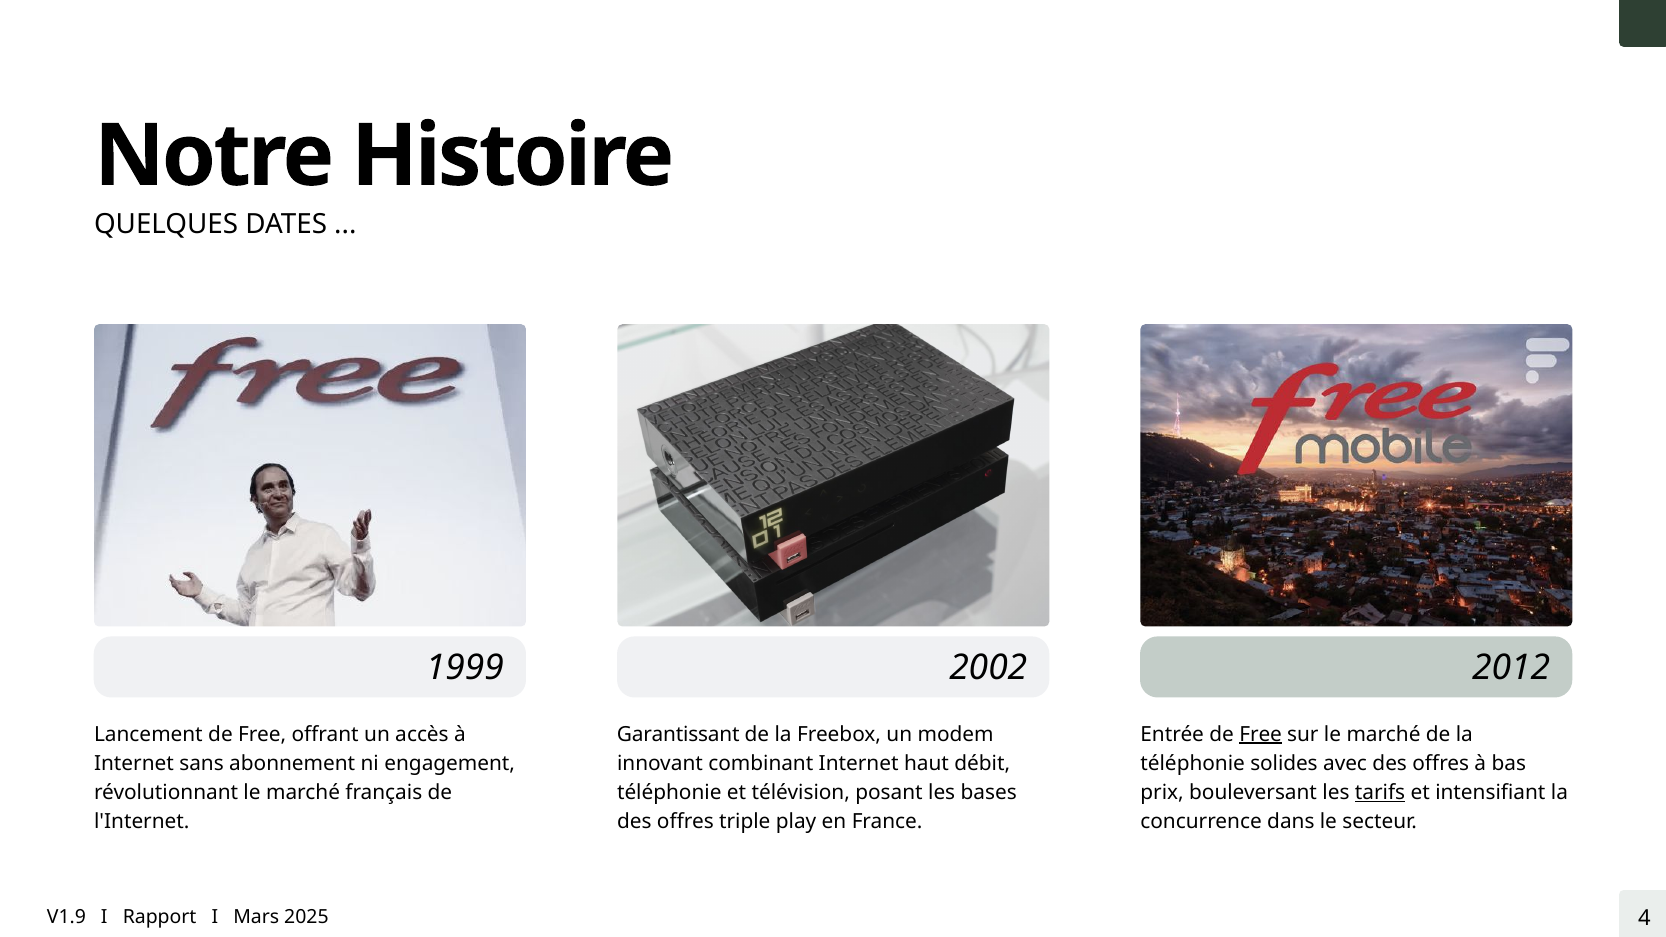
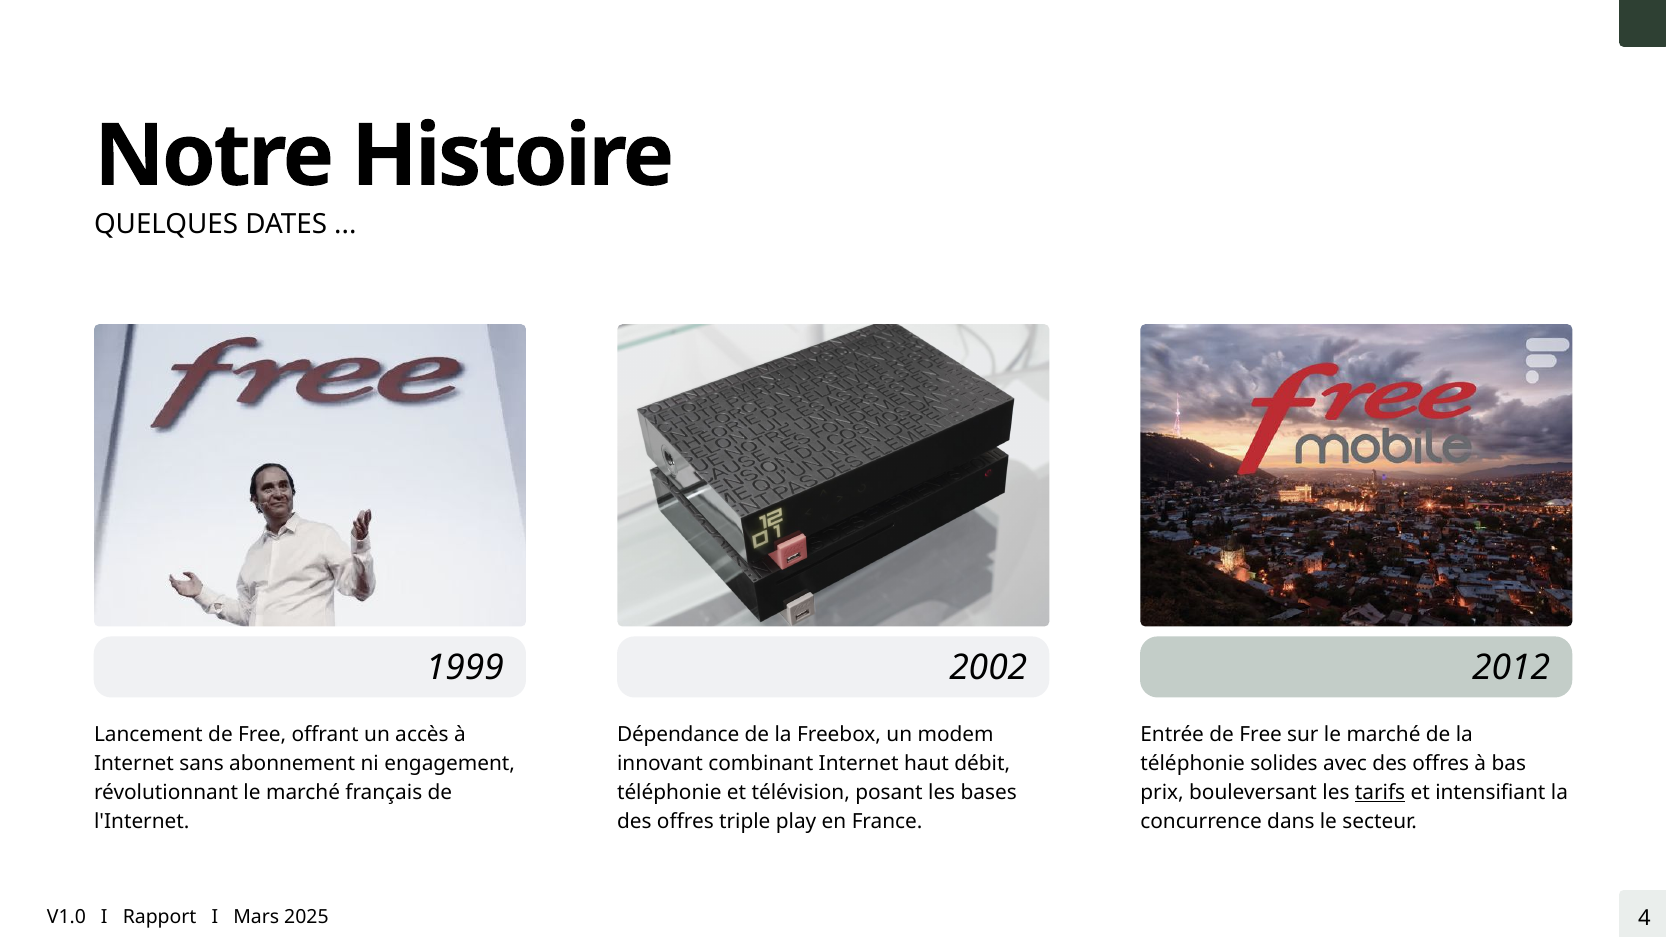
Garantissant: Garantissant -> Dépendance
Free at (1261, 734) underline: present -> none
V1.9: V1.9 -> V1.0
